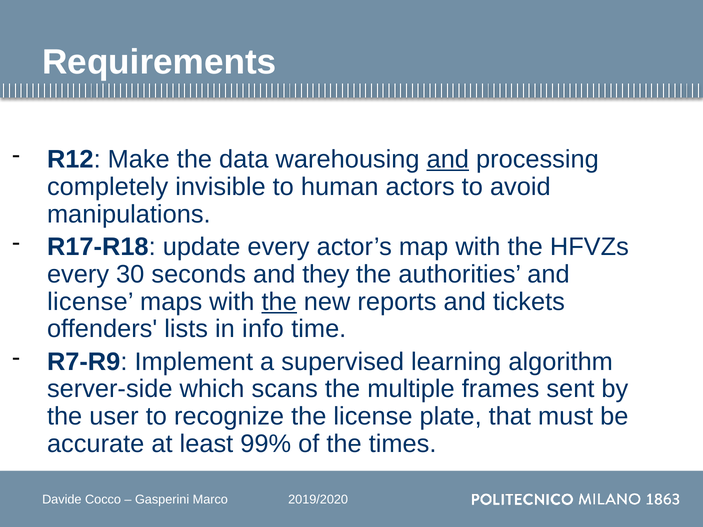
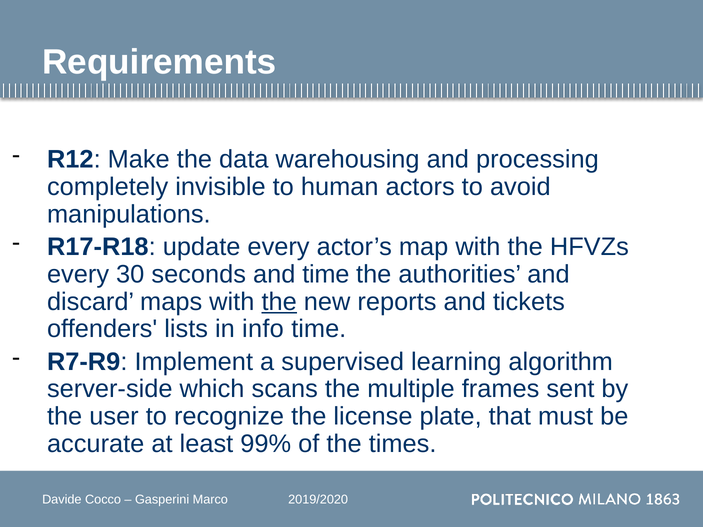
and at (448, 160) underline: present -> none
and they: they -> time
license at (90, 302): license -> discard
